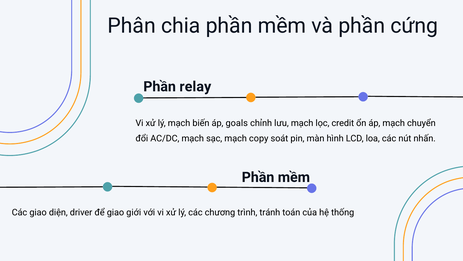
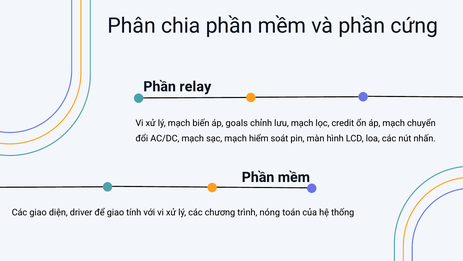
copy: copy -> hiểm
giới: giới -> tính
tránh: tránh -> nóng
